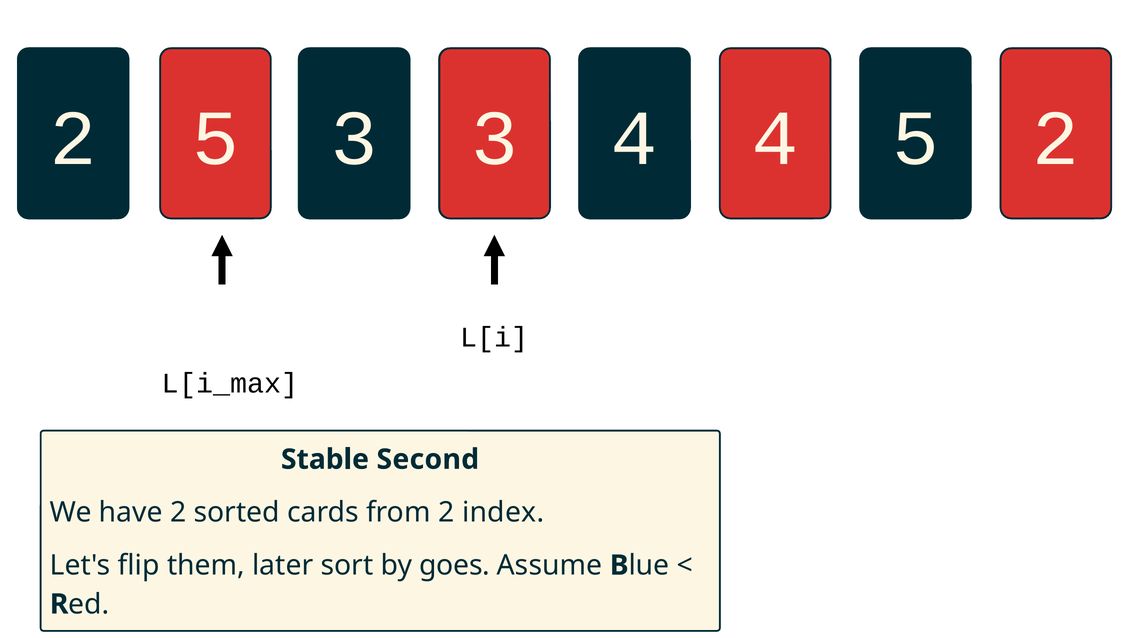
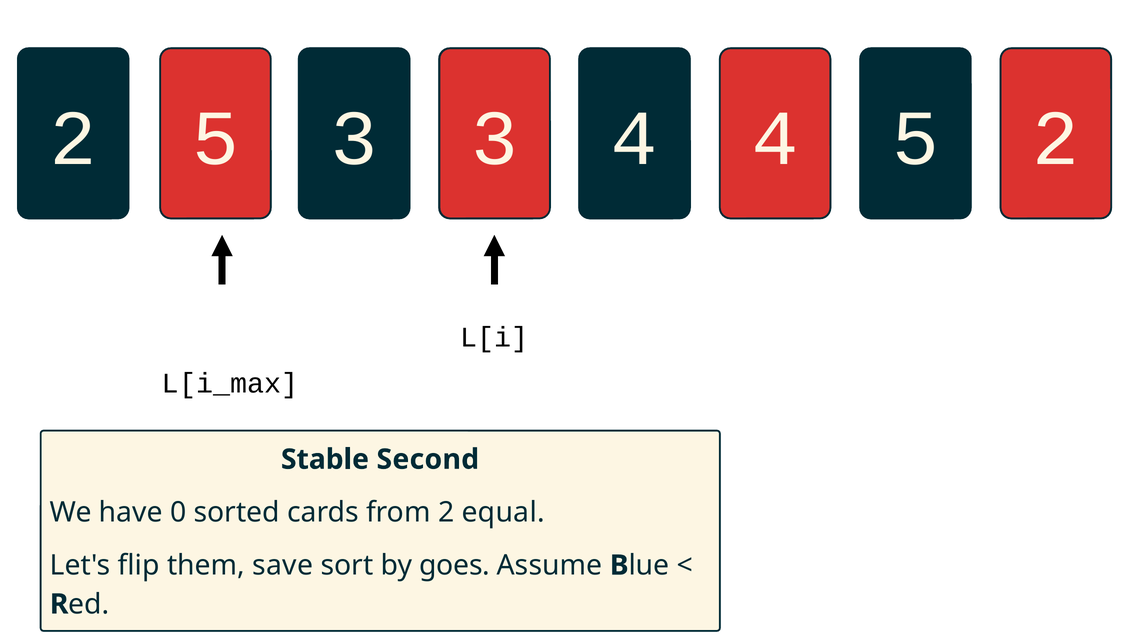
have 2: 2 -> 0
index: index -> equal
later: later -> save
